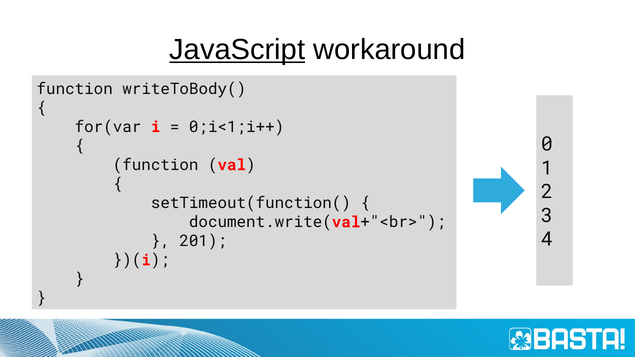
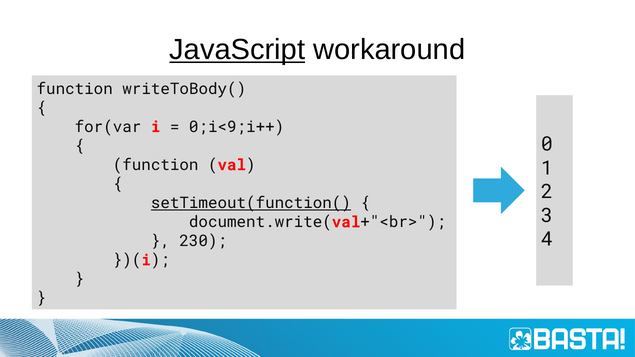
0;i<1;i++: 0;i<1;i++ -> 0;i<9;i++
setTimeout(function( underline: none -> present
201: 201 -> 230
